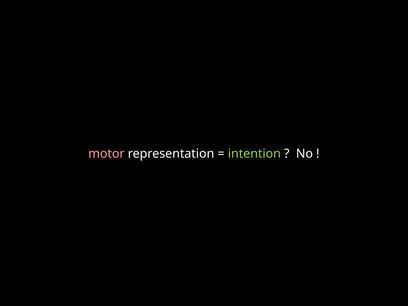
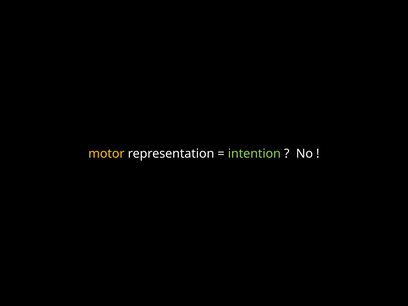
motor colour: pink -> yellow
